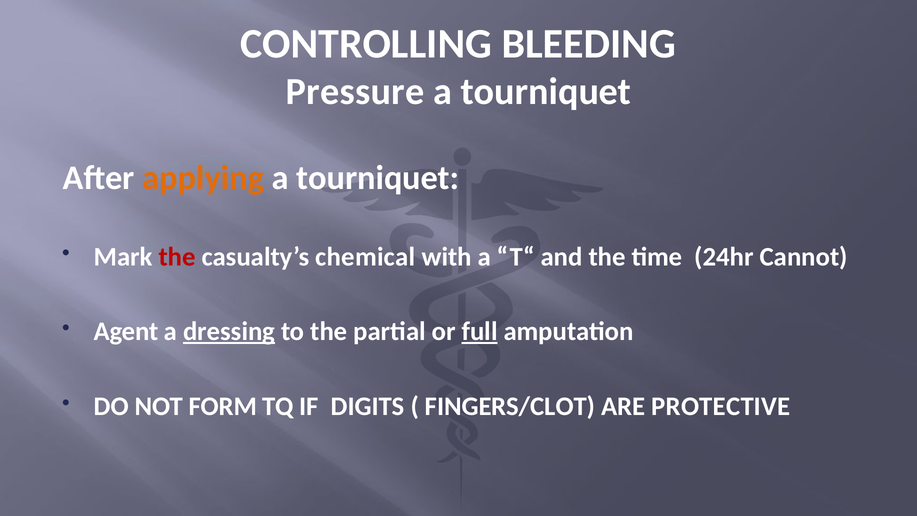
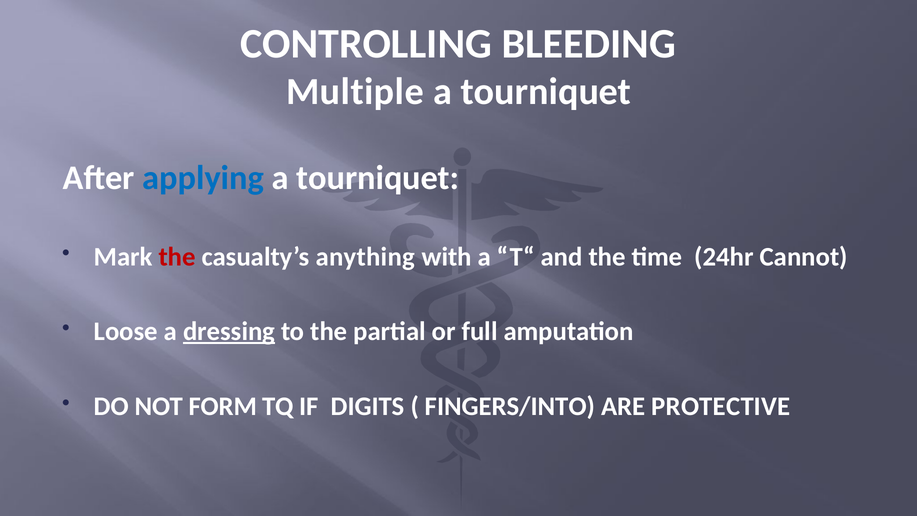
Pressure: Pressure -> Multiple
applying colour: orange -> blue
chemical: chemical -> anything
Agent: Agent -> Loose
full underline: present -> none
FINGERS/CLOT: FINGERS/CLOT -> FINGERS/INTO
